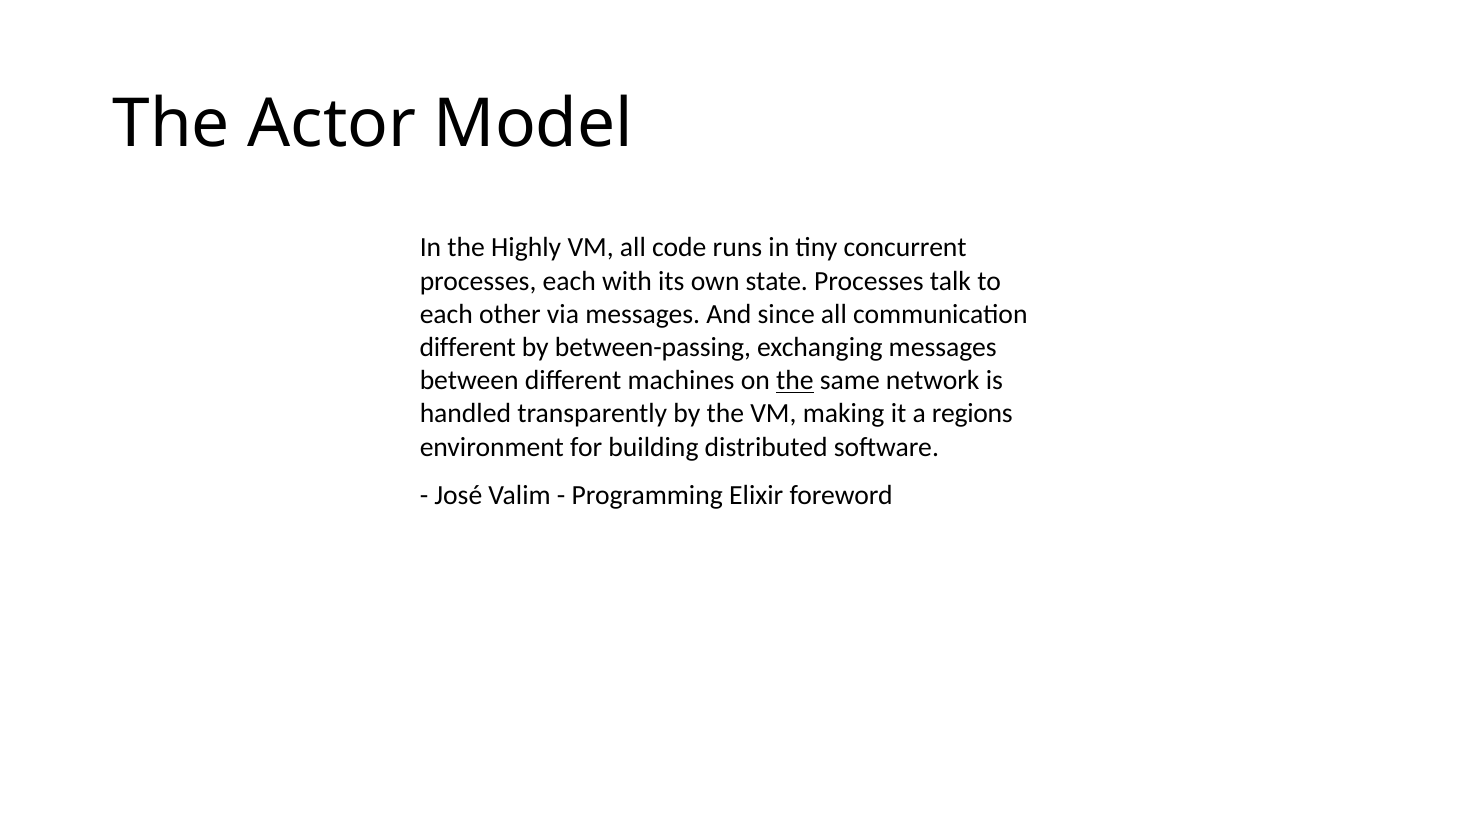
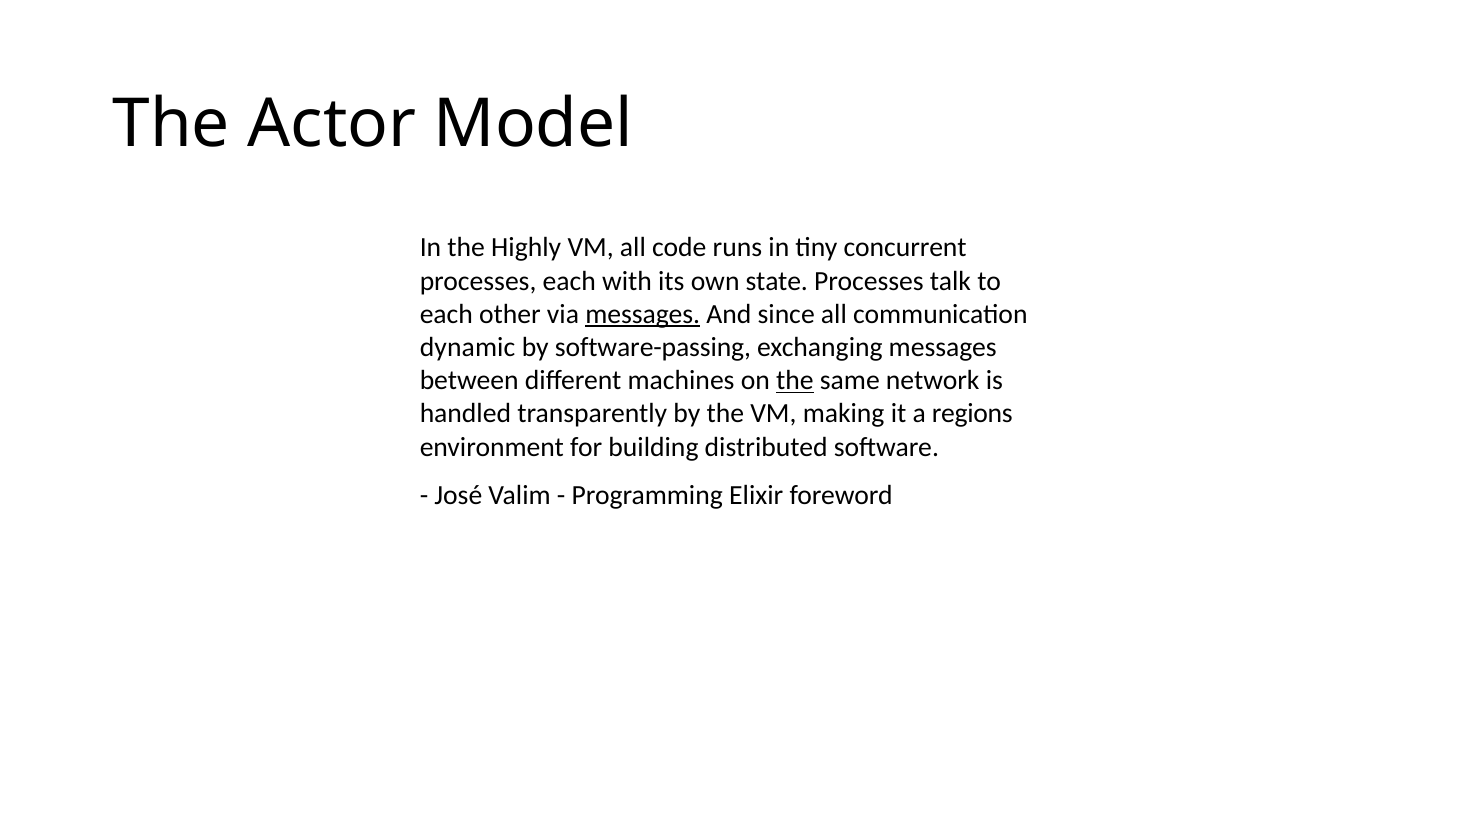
messages at (643, 314) underline: none -> present
different at (468, 347): different -> dynamic
between-passing: between-passing -> software-passing
